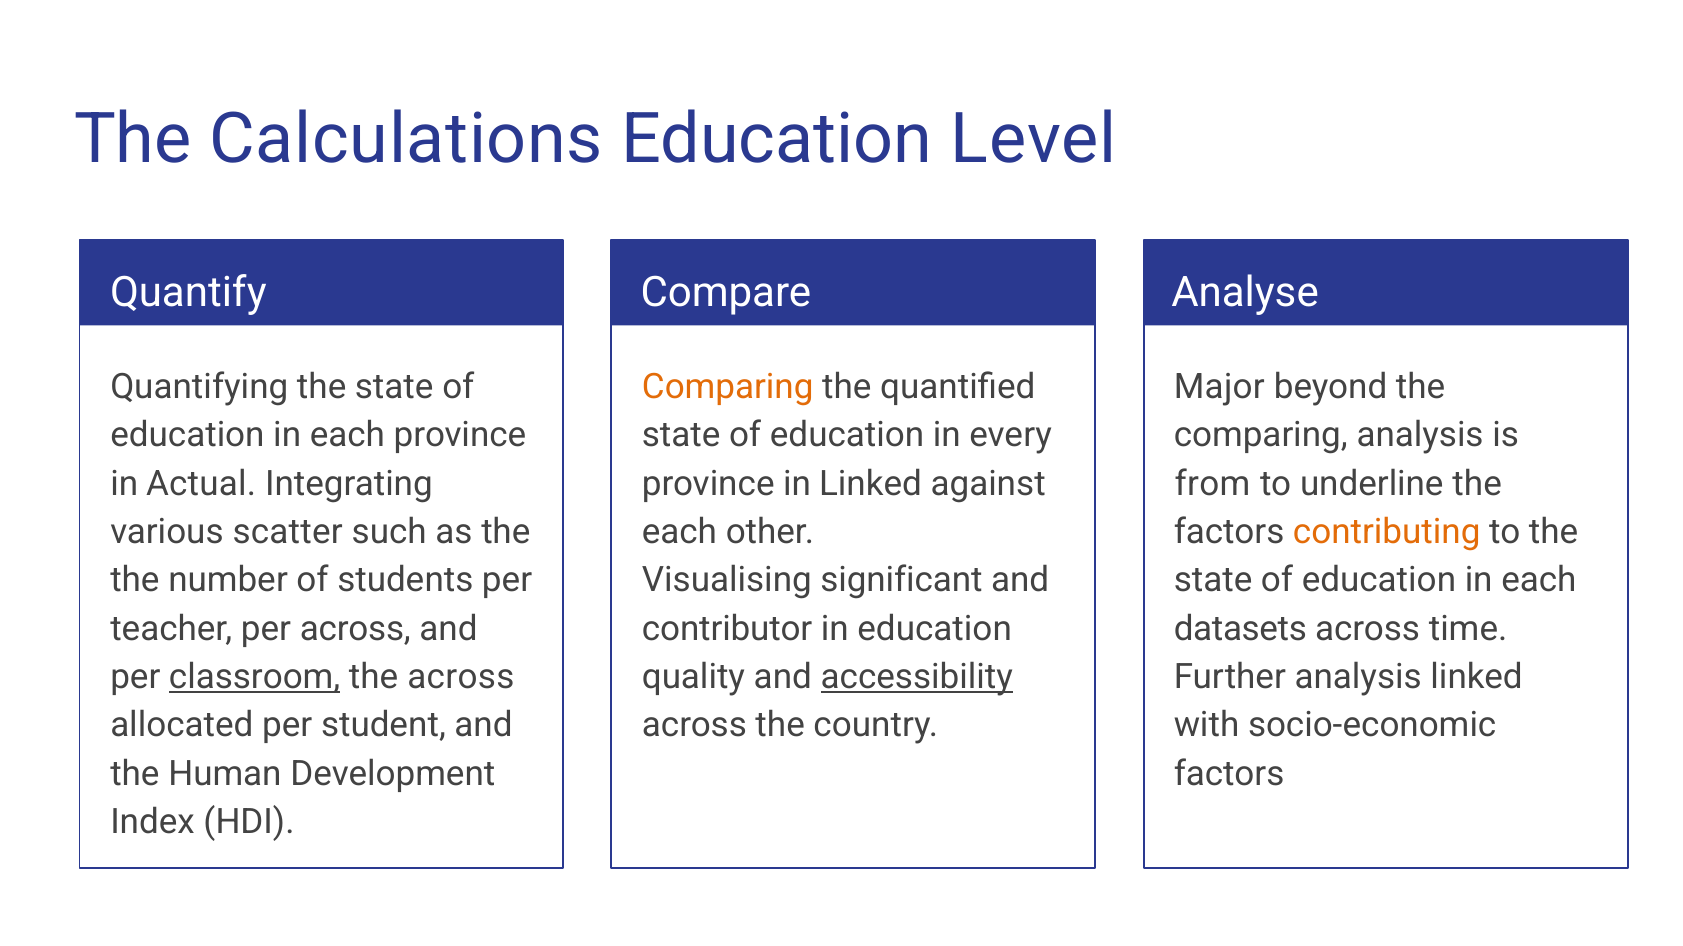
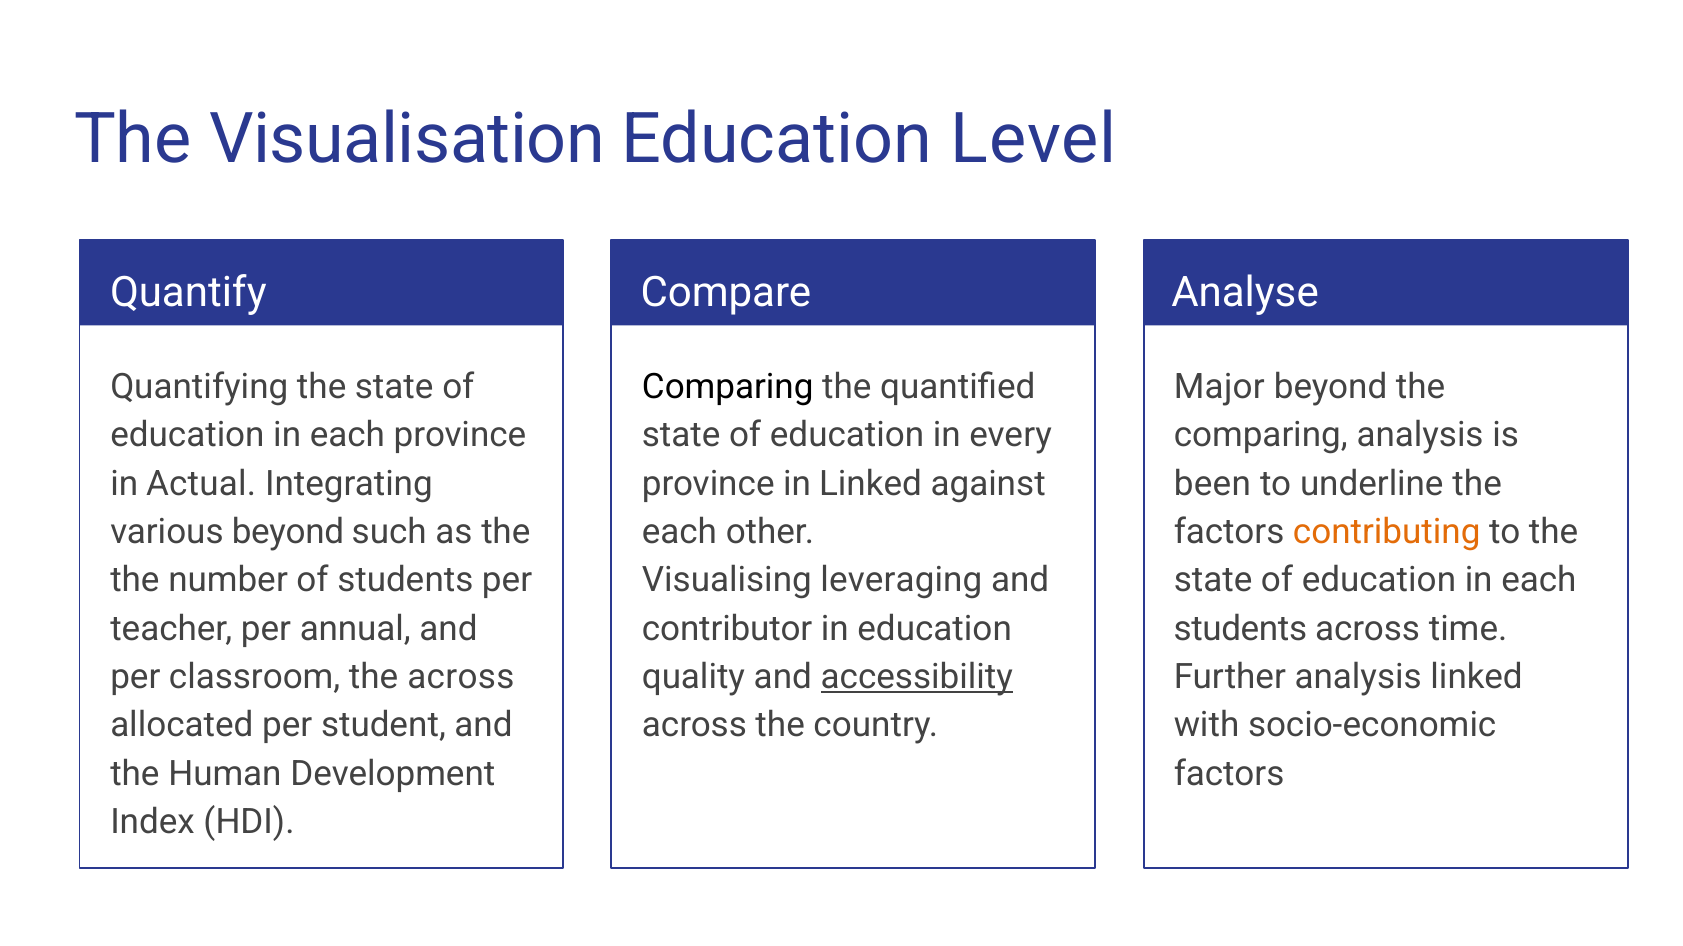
Calculations: Calculations -> Visualisation
Comparing at (728, 387) colour: orange -> black
from: from -> been
various scatter: scatter -> beyond
significant: significant -> leveraging
per across: across -> annual
datasets at (1240, 629): datasets -> students
classroom underline: present -> none
